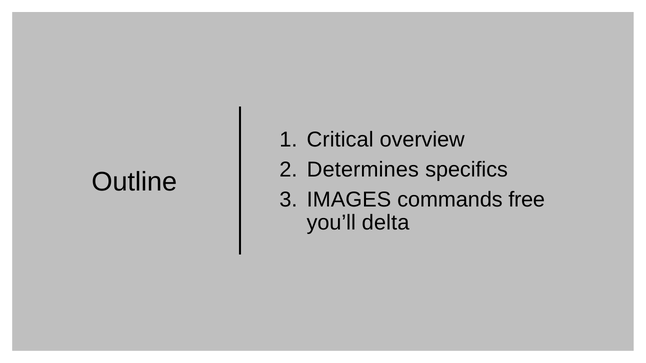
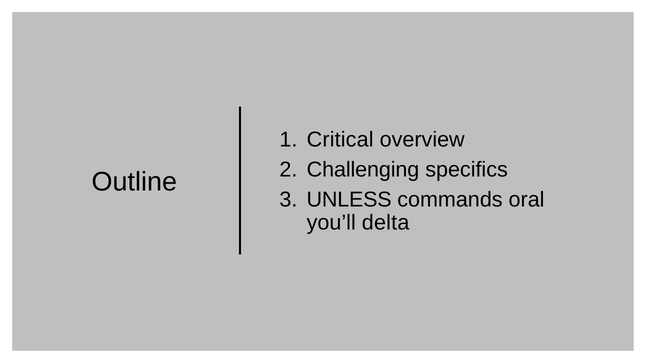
Determines: Determines -> Challenging
IMAGES: IMAGES -> UNLESS
free: free -> oral
